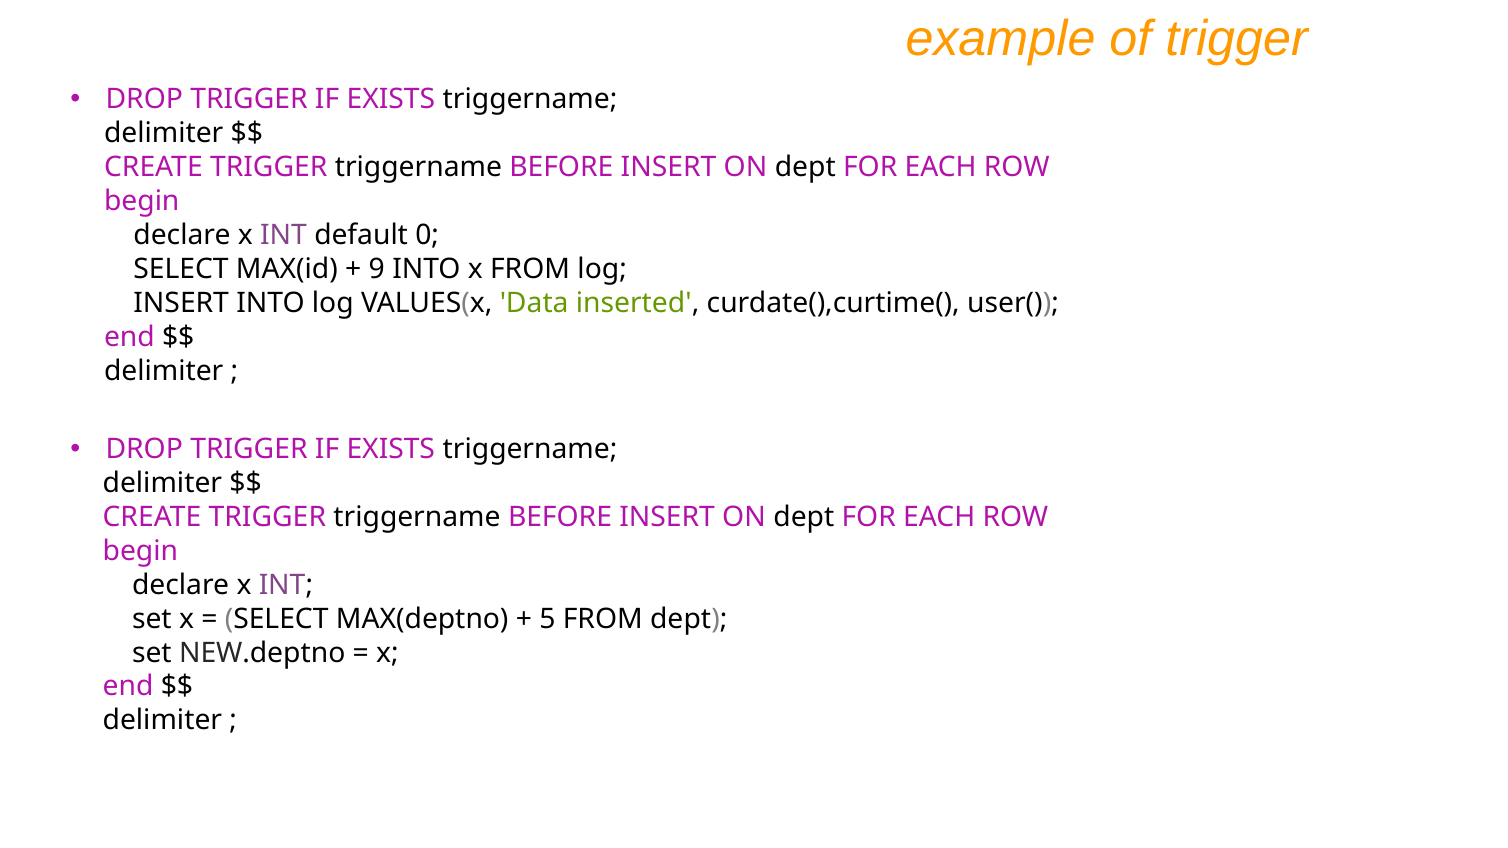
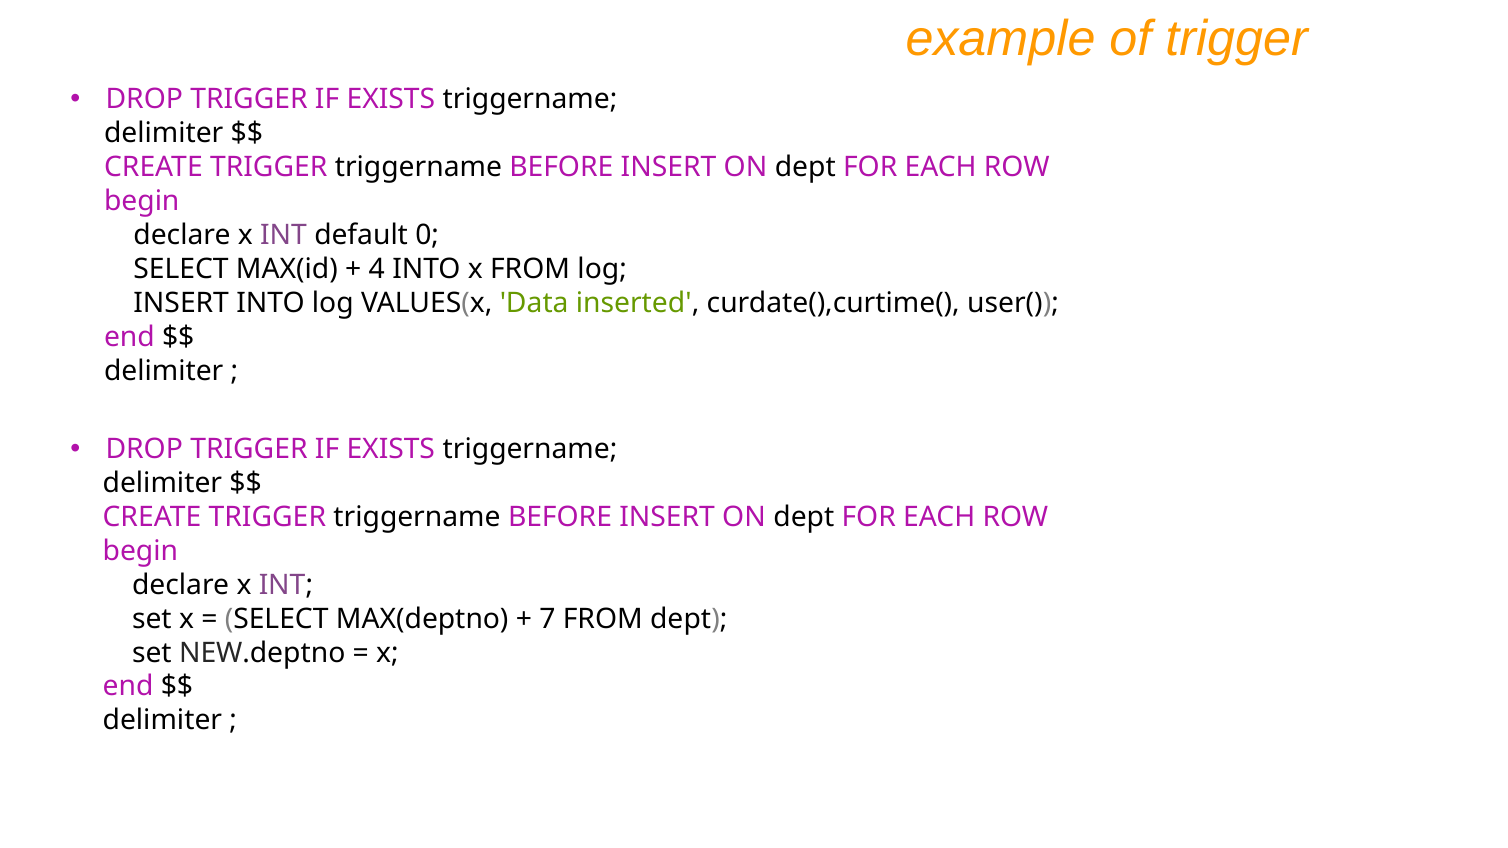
9: 9 -> 4
5: 5 -> 7
